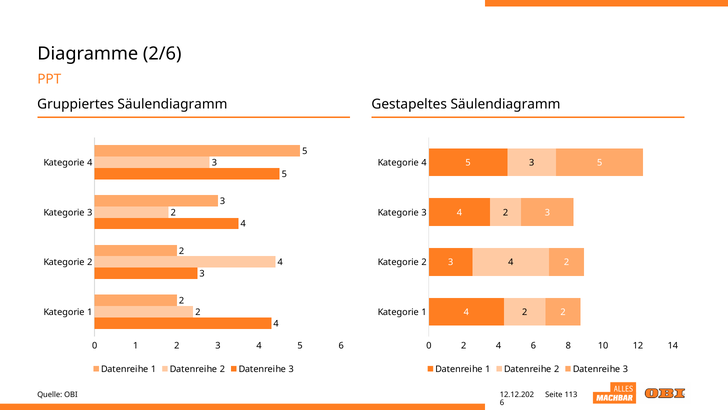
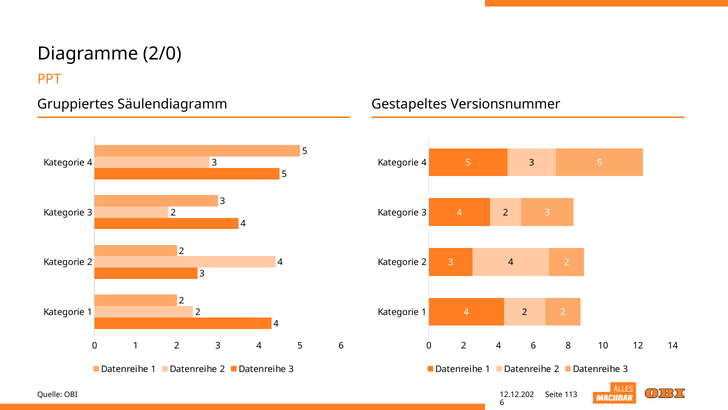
2/6: 2/6 -> 2/0
Gestapeltes Säulendiagramm: Säulendiagramm -> Versionsnummer
